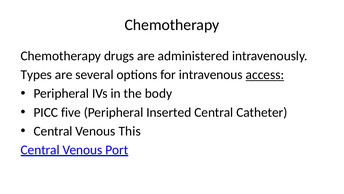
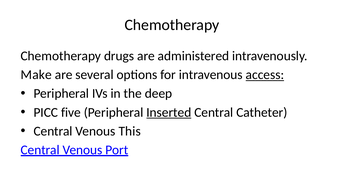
Types: Types -> Make
body: body -> deep
Inserted underline: none -> present
